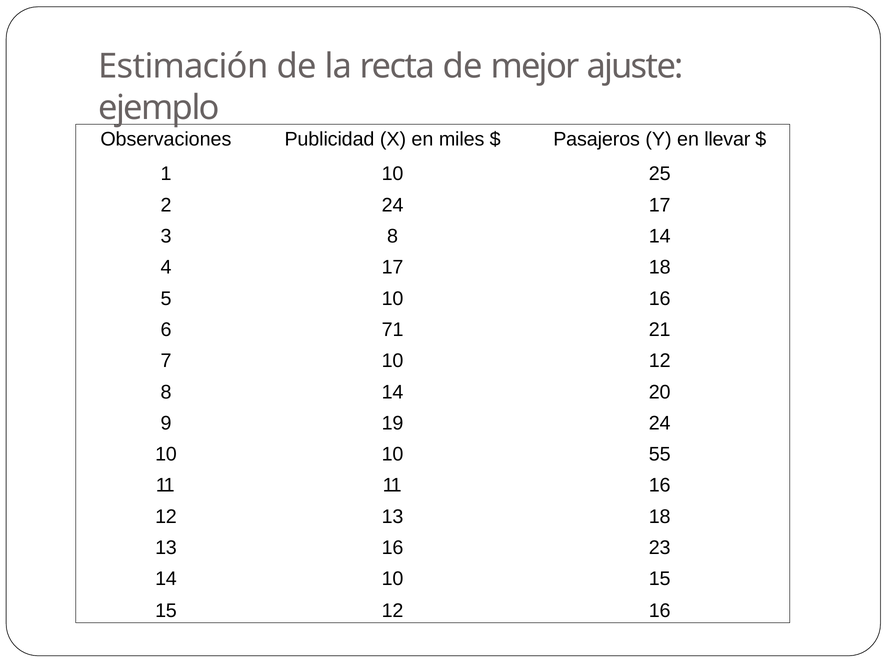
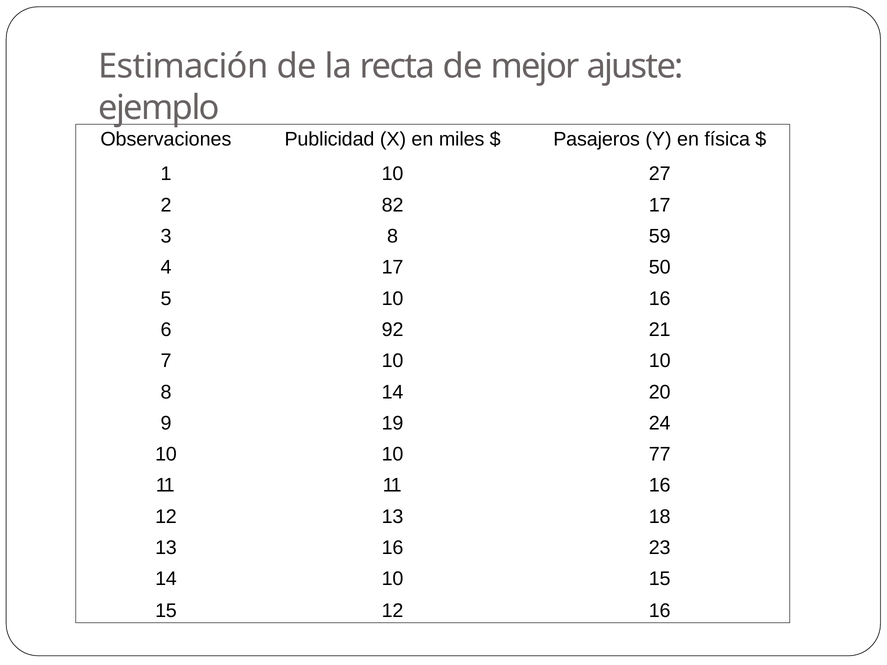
llevar: llevar -> física
25: 25 -> 27
2 24: 24 -> 82
3 8 14: 14 -> 59
17 18: 18 -> 50
71: 71 -> 92
7 10 12: 12 -> 10
55: 55 -> 77
